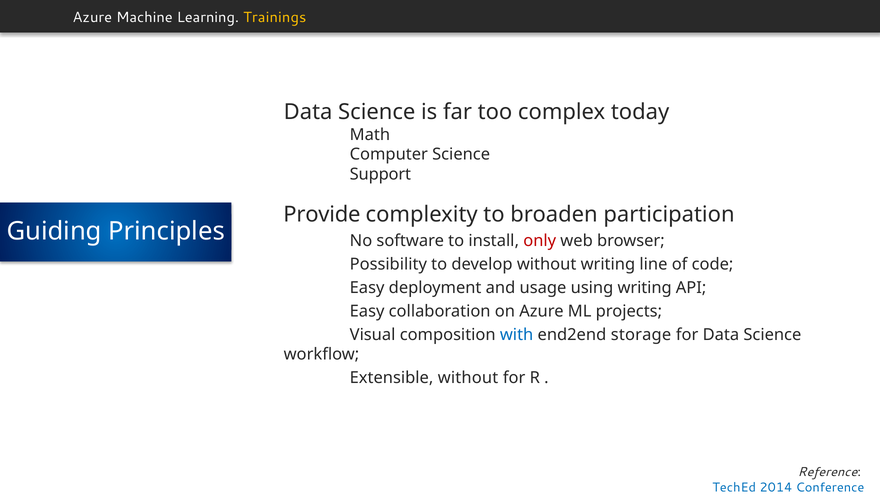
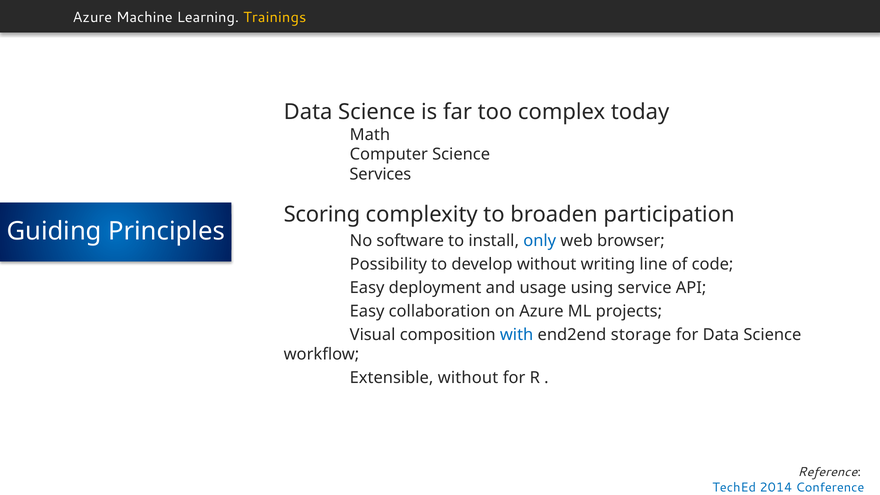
Support: Support -> Services
Provide: Provide -> Scoring
only colour: red -> blue
using writing: writing -> service
